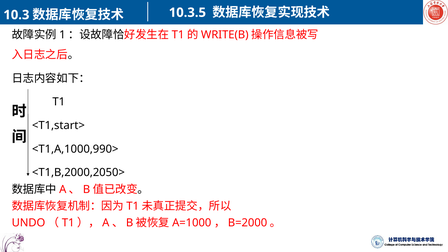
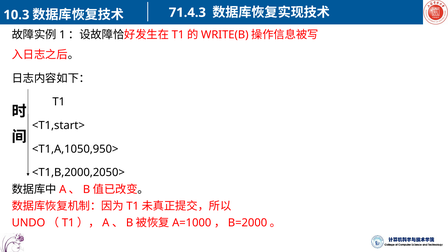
10.3.5: 10.3.5 -> 71.4.3
<T1,A,1000,990>: <T1,A,1000,990> -> <T1,A,1050,950>
